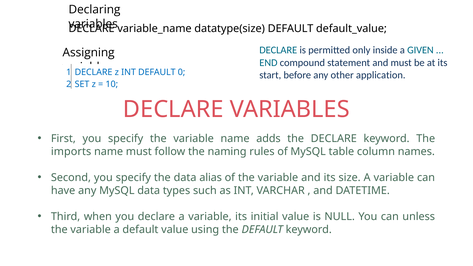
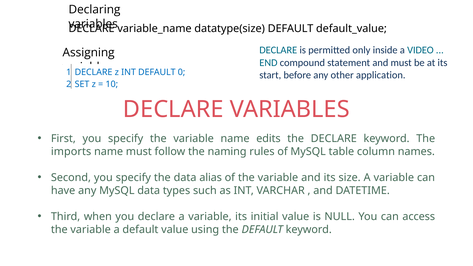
GIVEN: GIVEN -> VIDEO
adds: adds -> edits
unless: unless -> access
